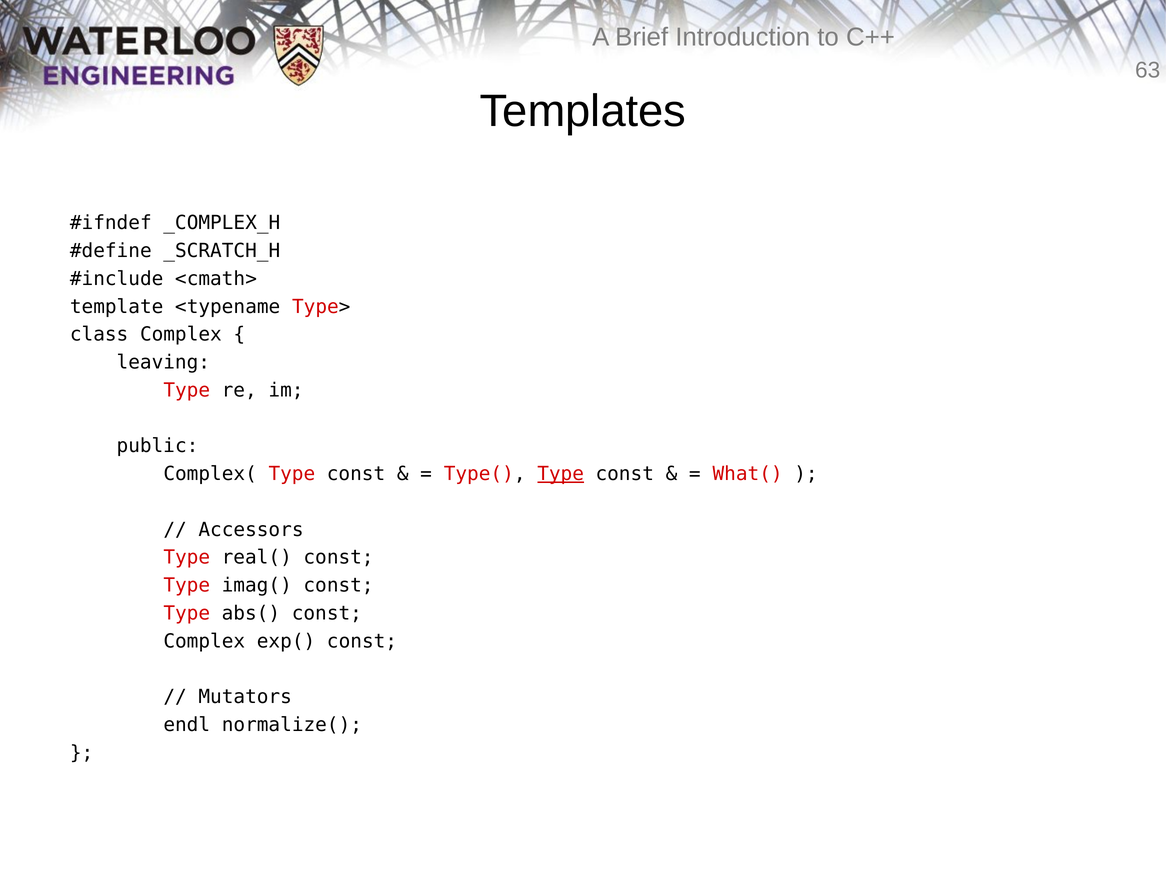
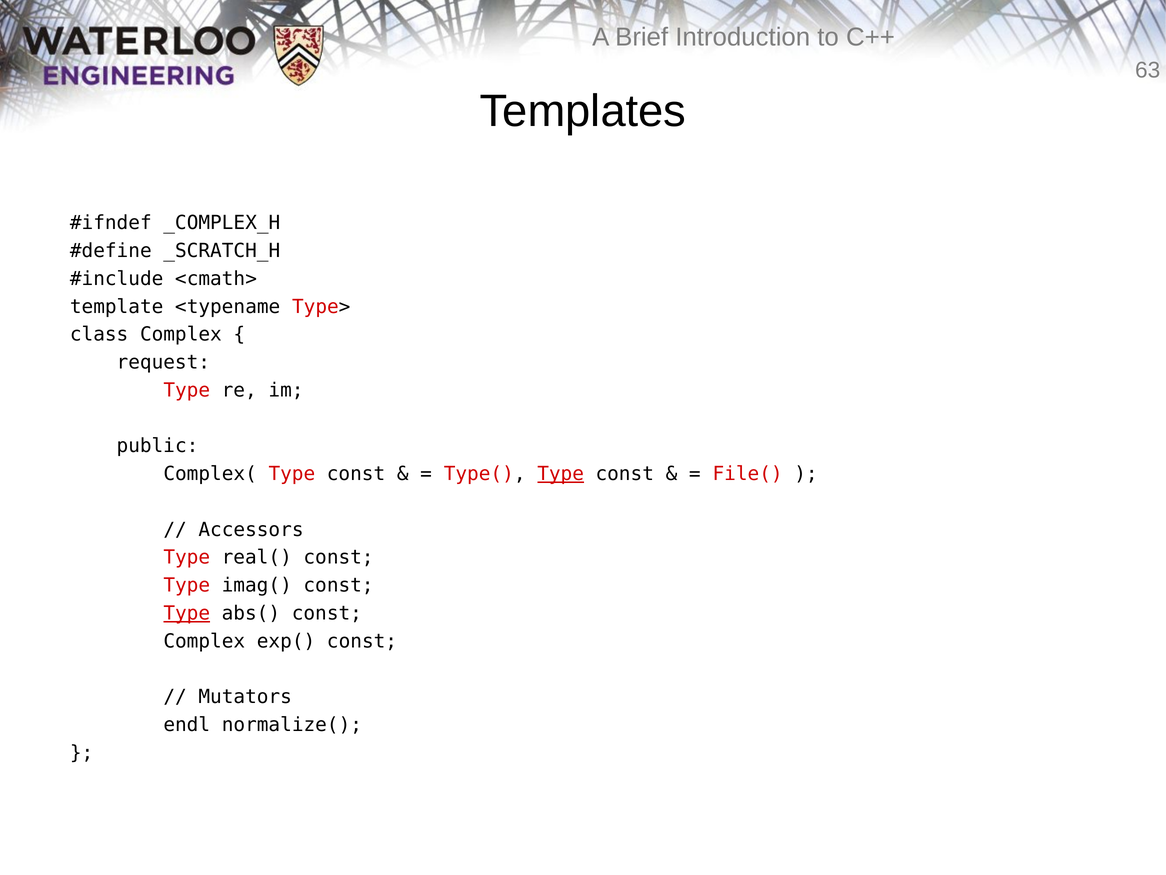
leaving: leaving -> request
What(: What( -> File(
Type at (187, 613) underline: none -> present
